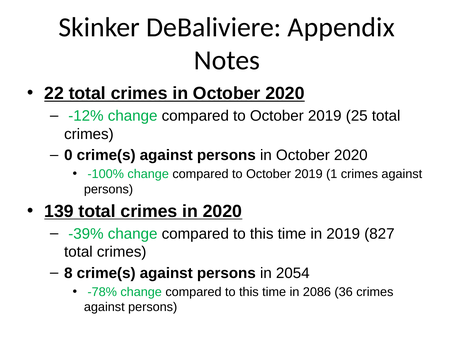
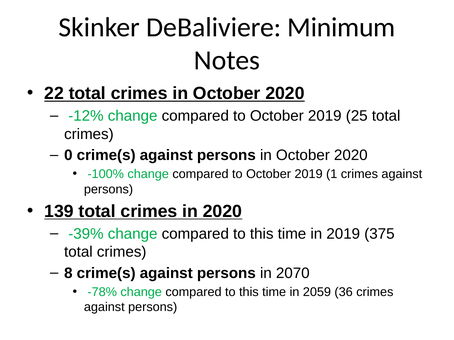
Appendix: Appendix -> Minimum
827: 827 -> 375
2054: 2054 -> 2070
2086: 2086 -> 2059
